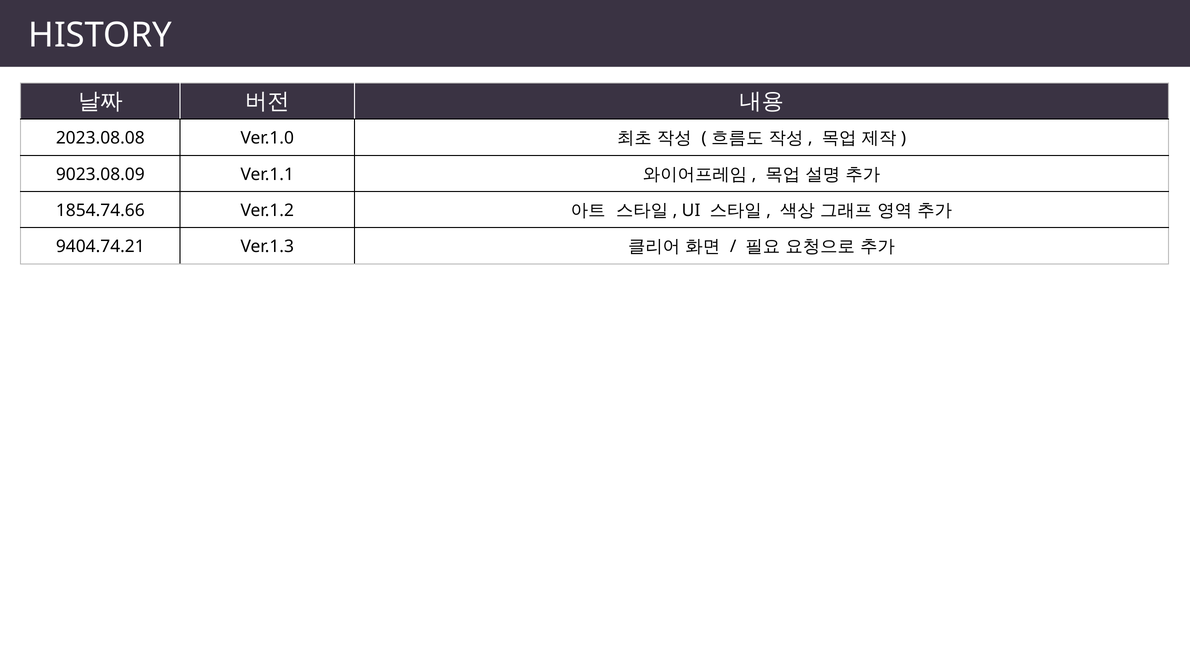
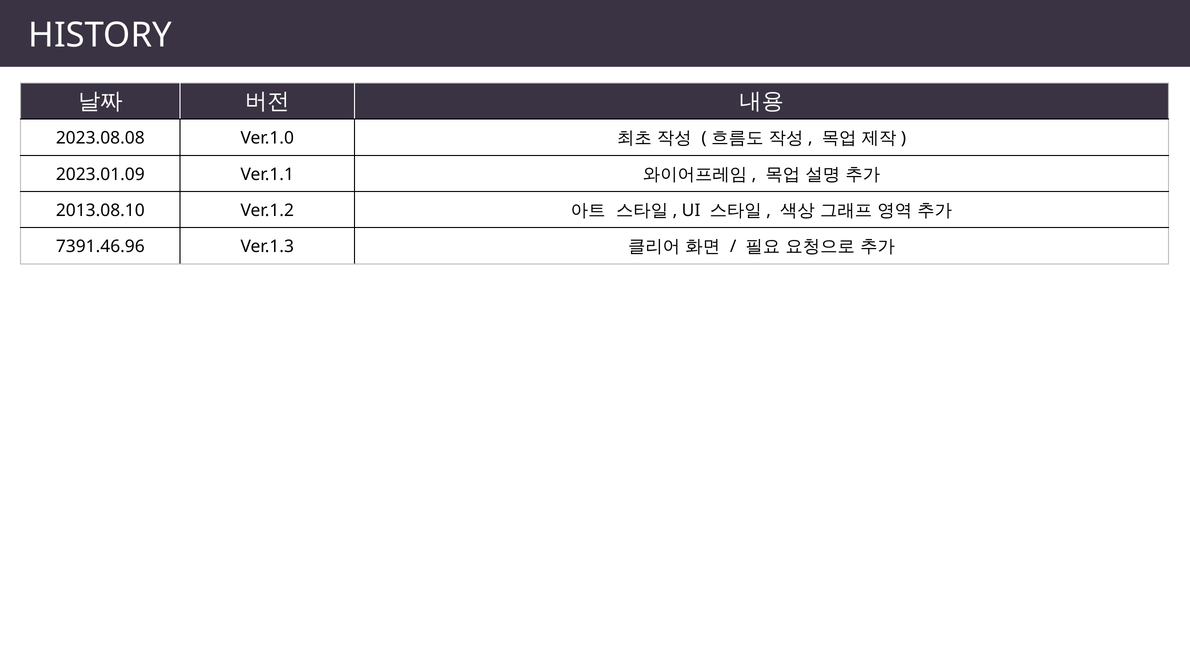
9023.08.09: 9023.08.09 -> 2023.01.09
1854.74.66: 1854.74.66 -> 2013.08.10
9404.74.21: 9404.74.21 -> 7391.46.96
